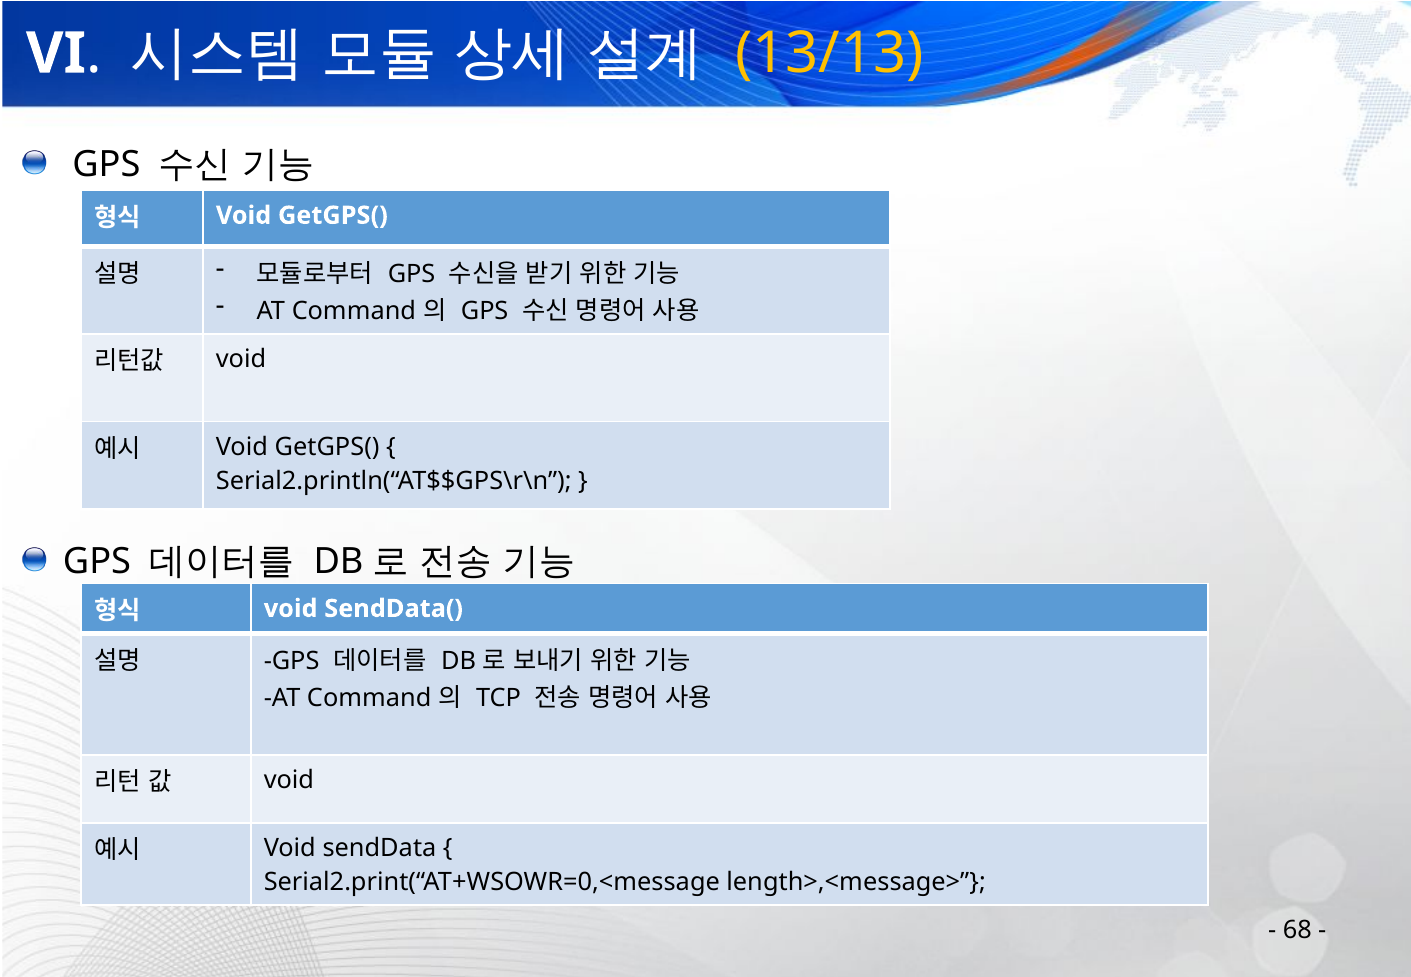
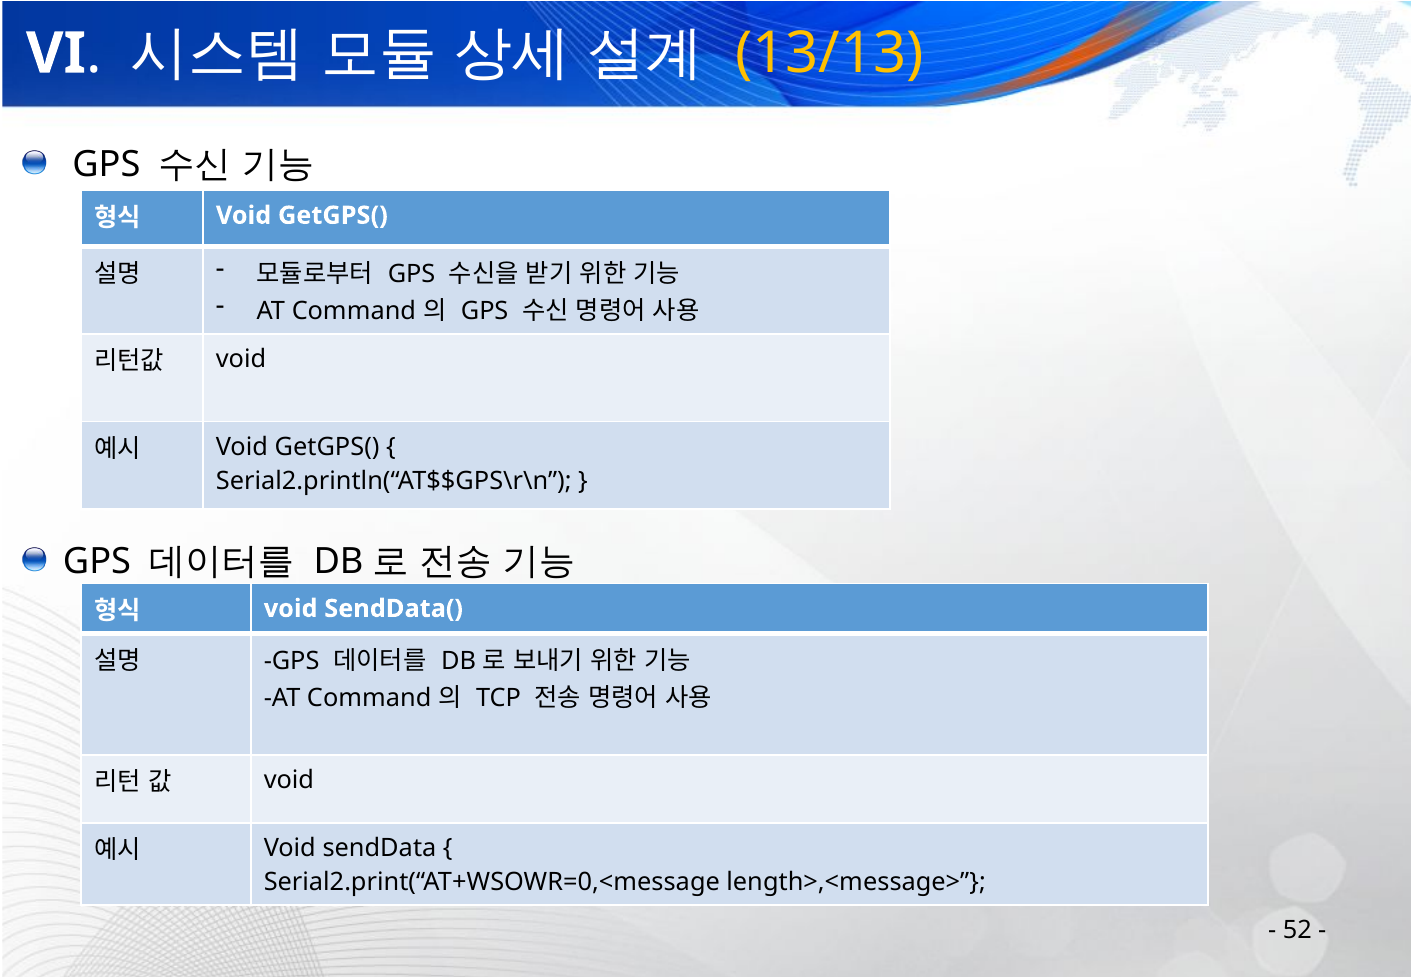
68: 68 -> 52
